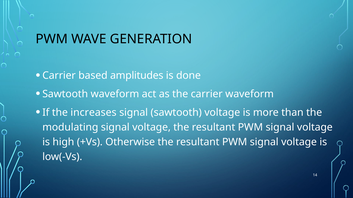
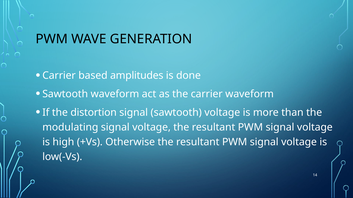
increases: increases -> distortion
